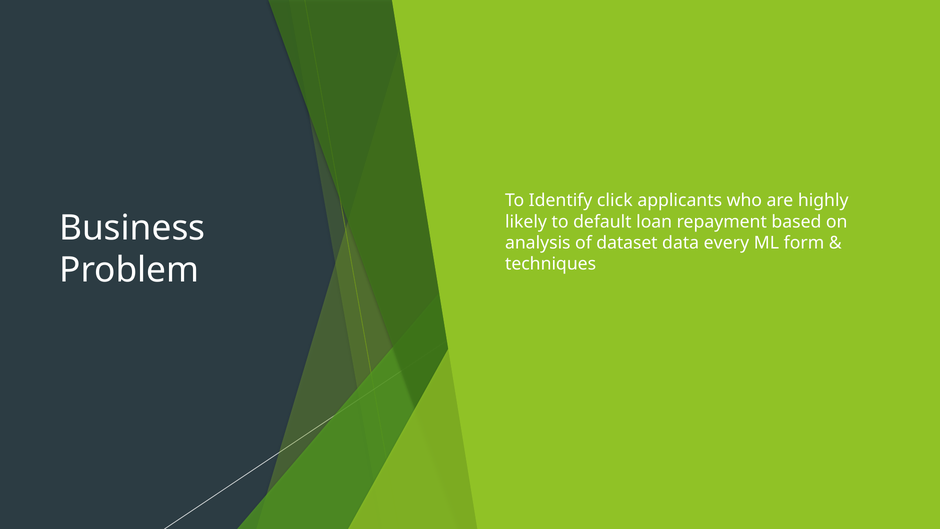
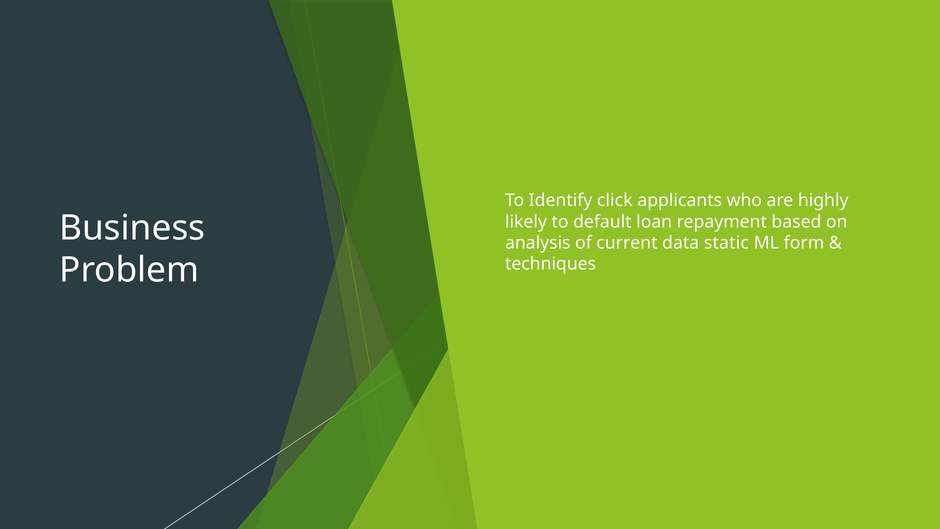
dataset: dataset -> current
every: every -> static
